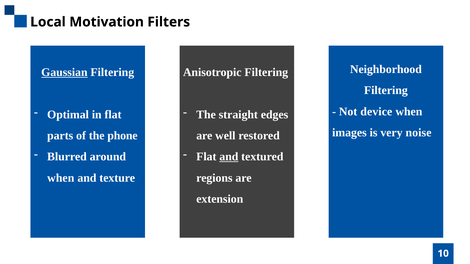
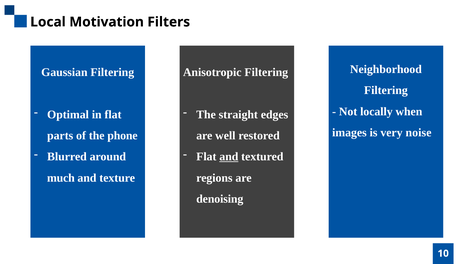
Gaussian underline: present -> none
device: device -> locally
when at (61, 178): when -> much
extension: extension -> denoising
